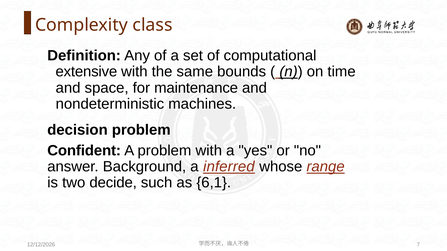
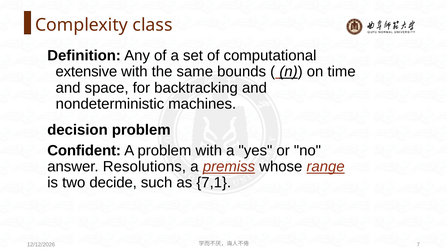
maintenance: maintenance -> backtracking
Background: Background -> Resolutions
inferred: inferred -> premiss
6,1: 6,1 -> 7,1
